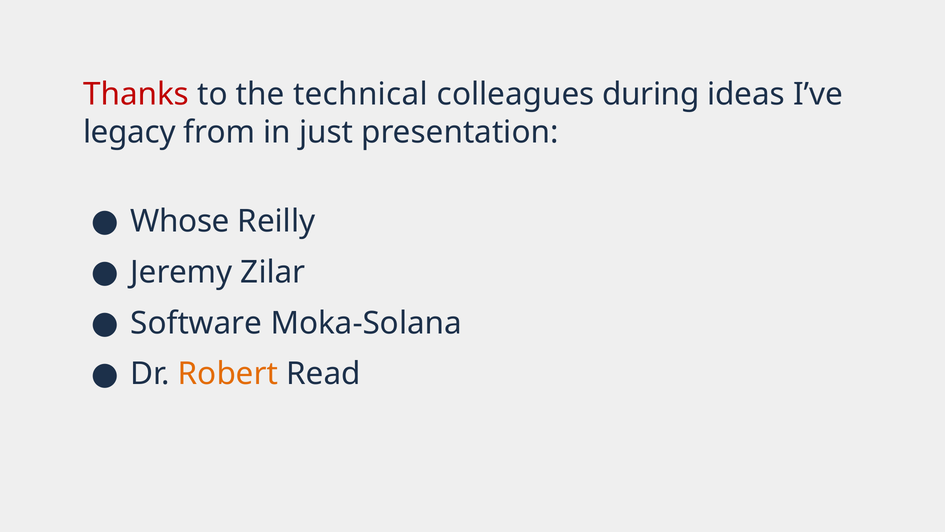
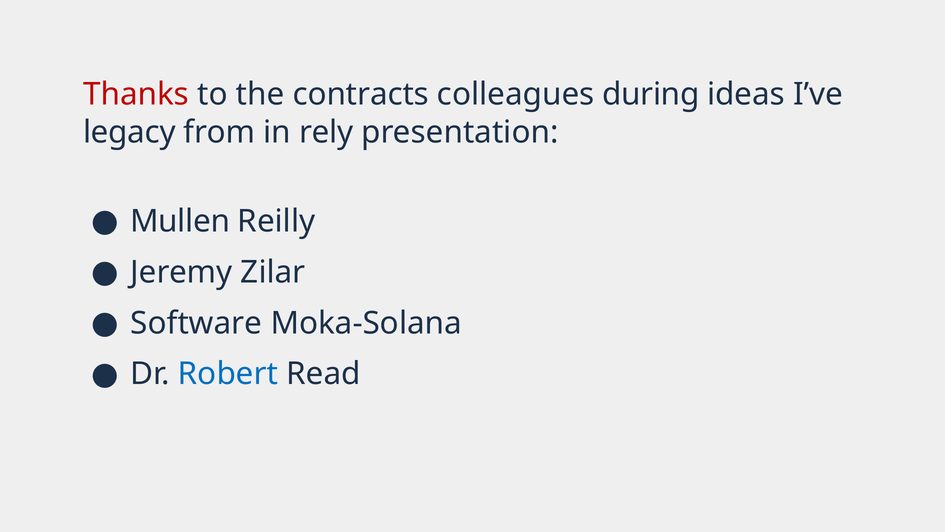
technical: technical -> contracts
just: just -> rely
Whose: Whose -> Mullen
Robert colour: orange -> blue
